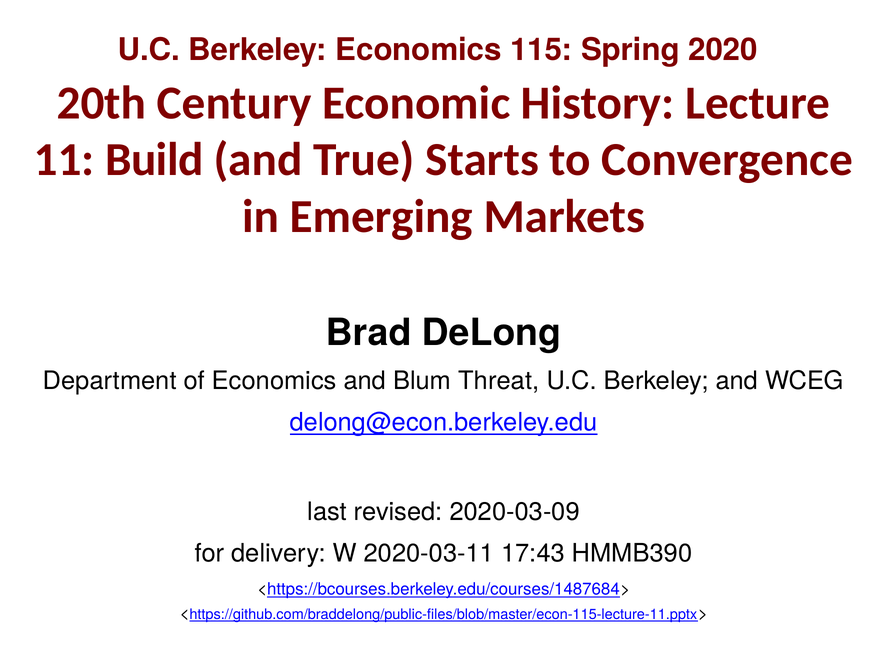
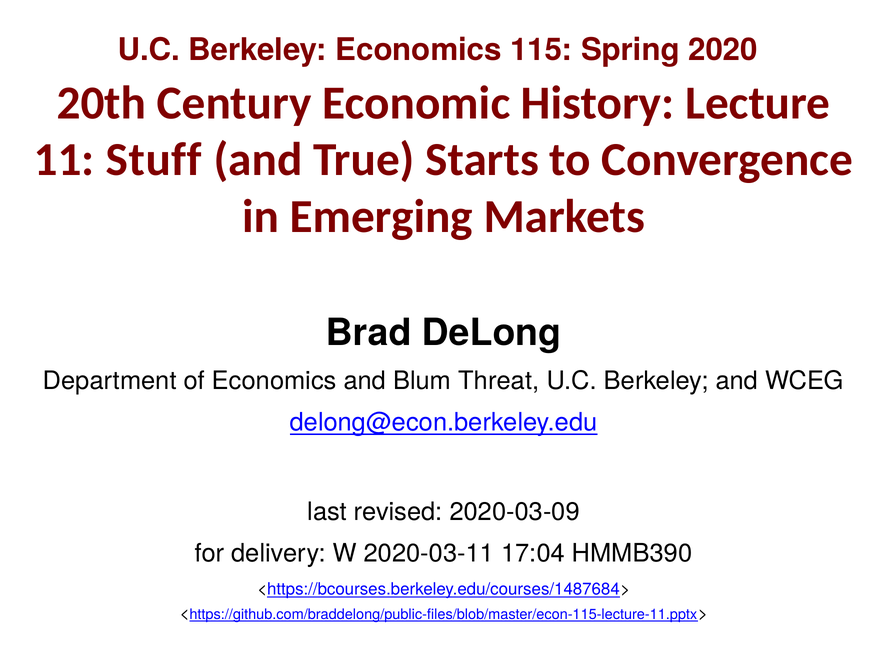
Build: Build -> Stuff
17:43: 17:43 -> 17:04
